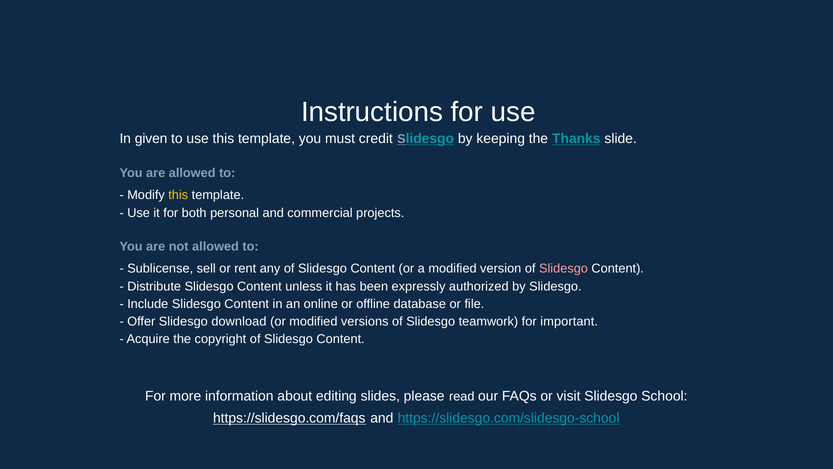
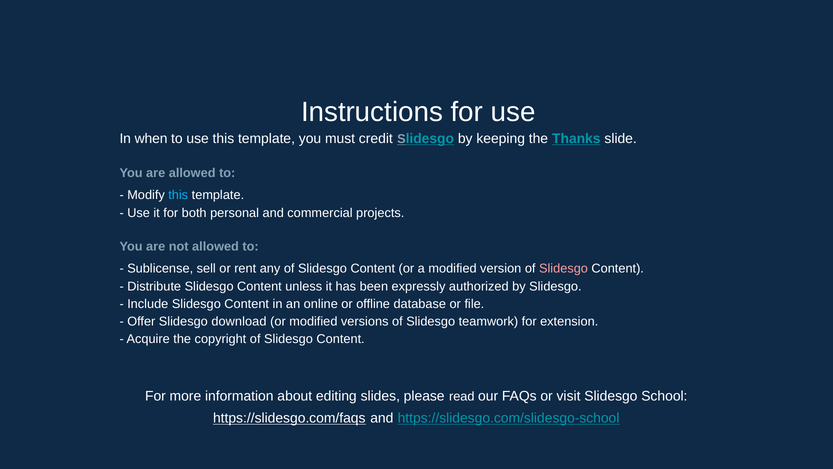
given: given -> when
this at (178, 195) colour: yellow -> light blue
important: important -> extension
